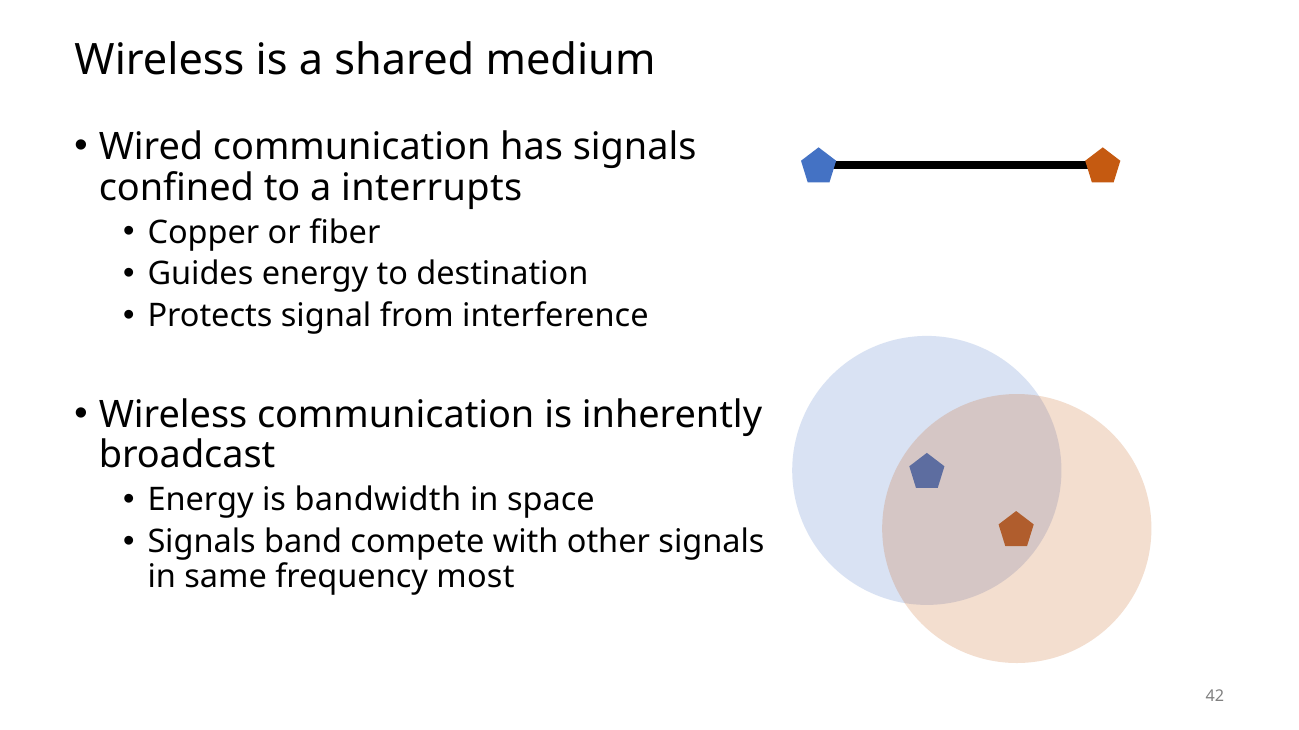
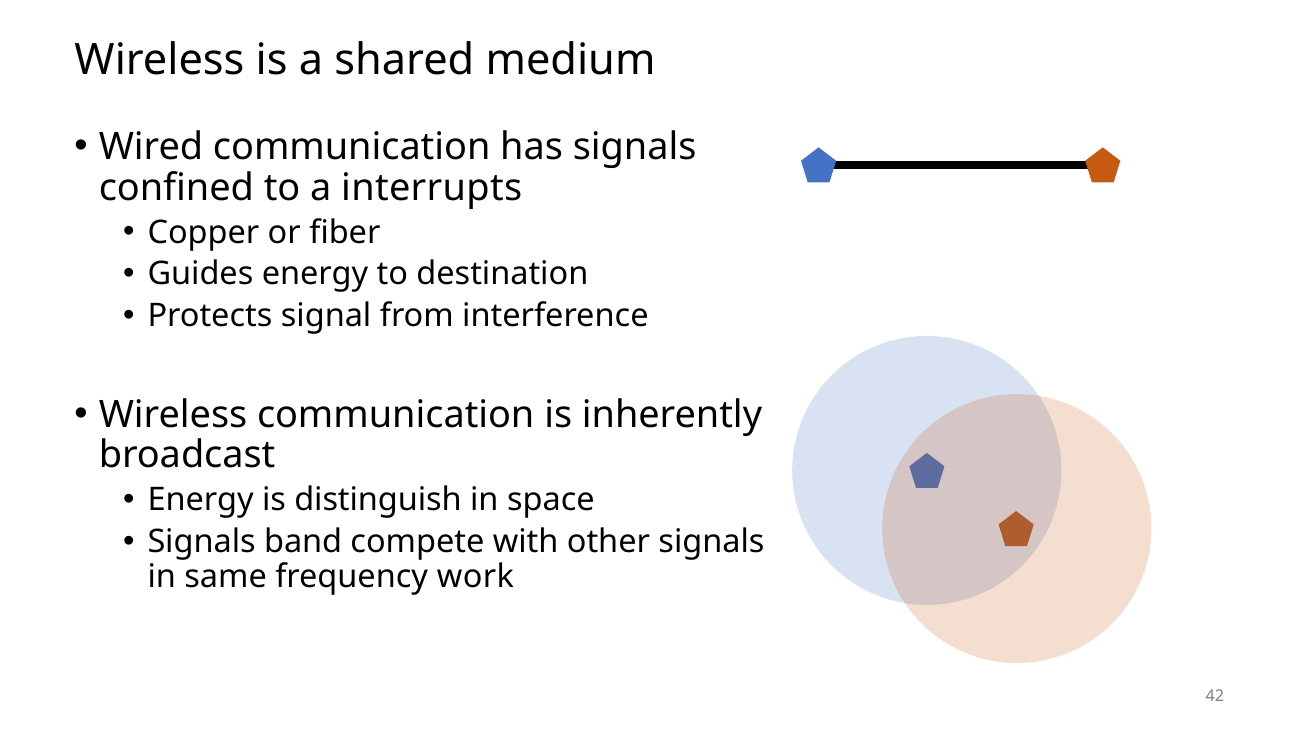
bandwidth: bandwidth -> distinguish
most: most -> work
